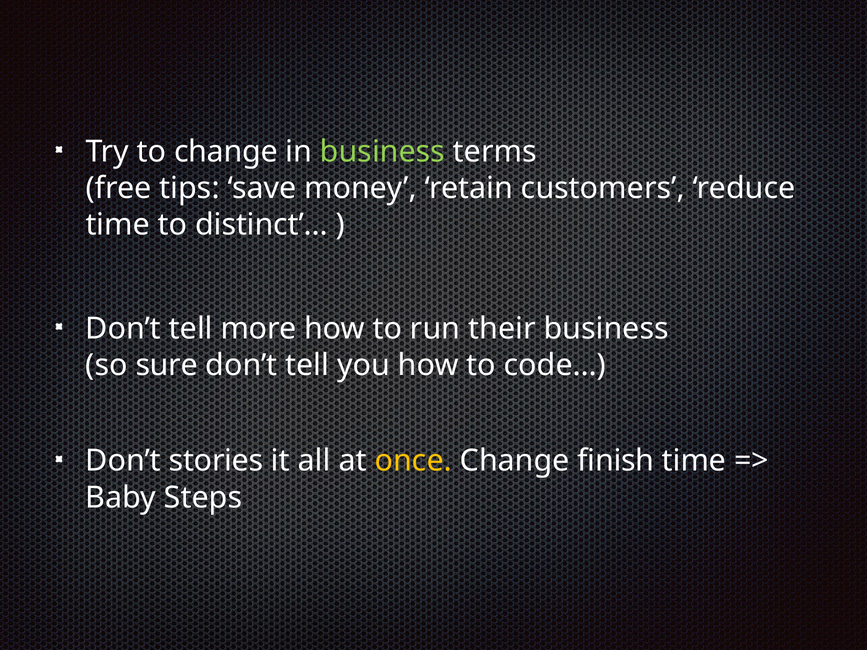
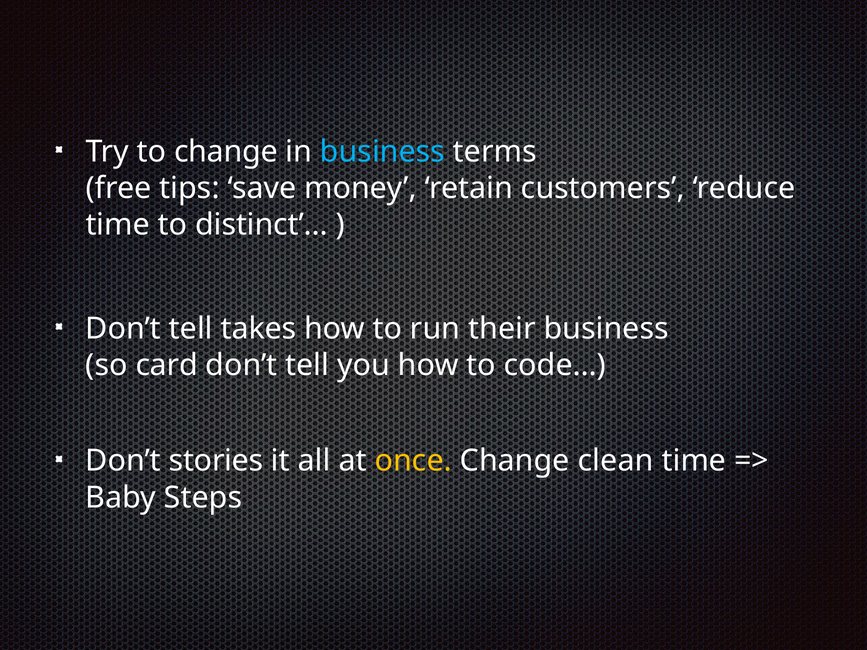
business at (382, 152) colour: light green -> light blue
more: more -> takes
sure: sure -> card
finish: finish -> clean
